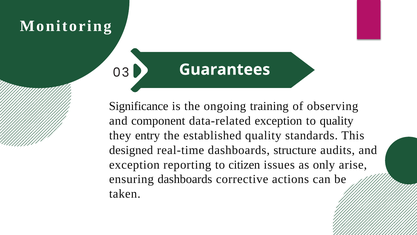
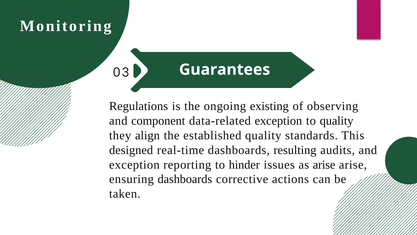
Significance: Significance -> Regulations
training: training -> existing
entry: entry -> align
structure: structure -> resulting
citizen: citizen -> hinder
as only: only -> arise
